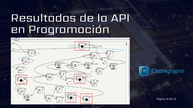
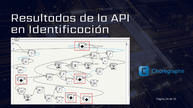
Programación: Programación -> Identificación
